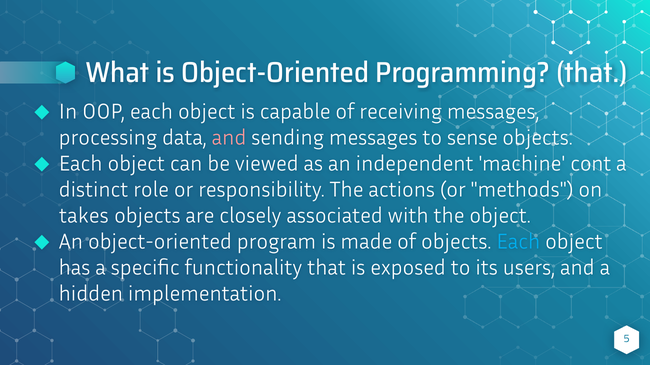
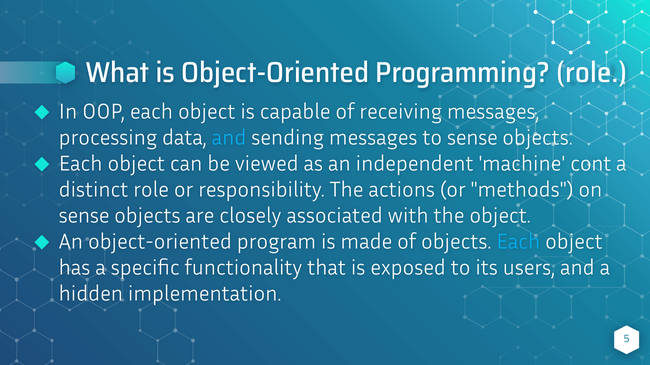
Programming that: that -> role
and at (229, 138) colour: pink -> light blue
takes at (84, 216): takes -> sense
